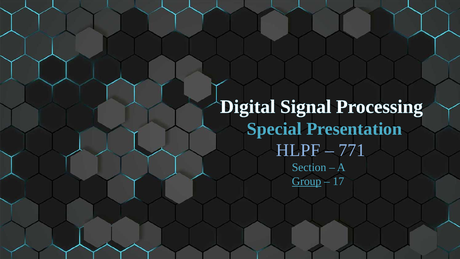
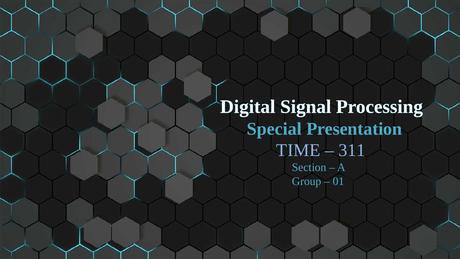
HLPF: HLPF -> TIME
771: 771 -> 311
Group underline: present -> none
17: 17 -> 01
